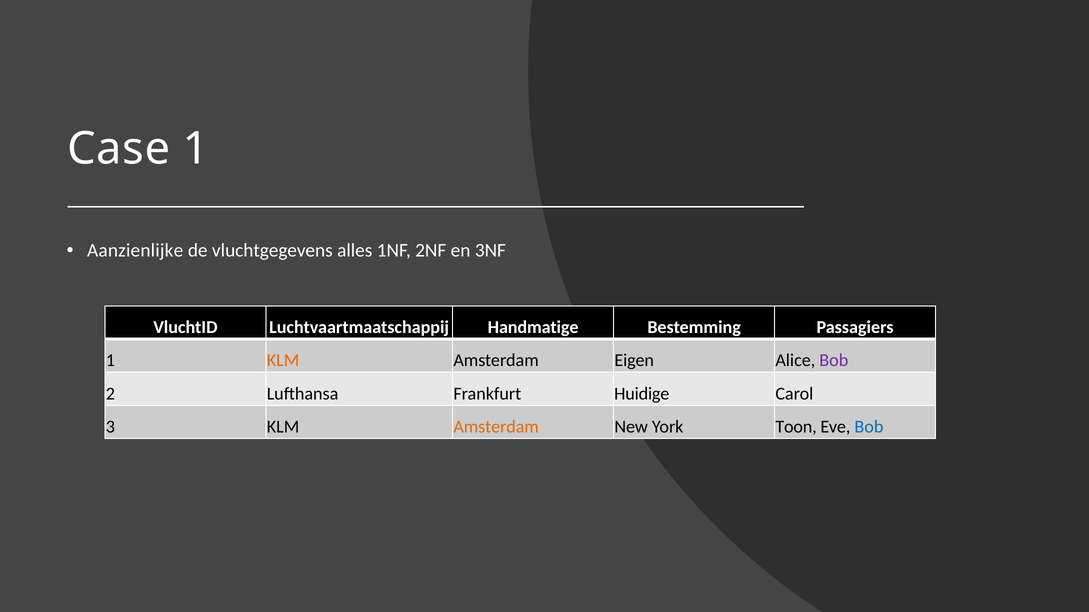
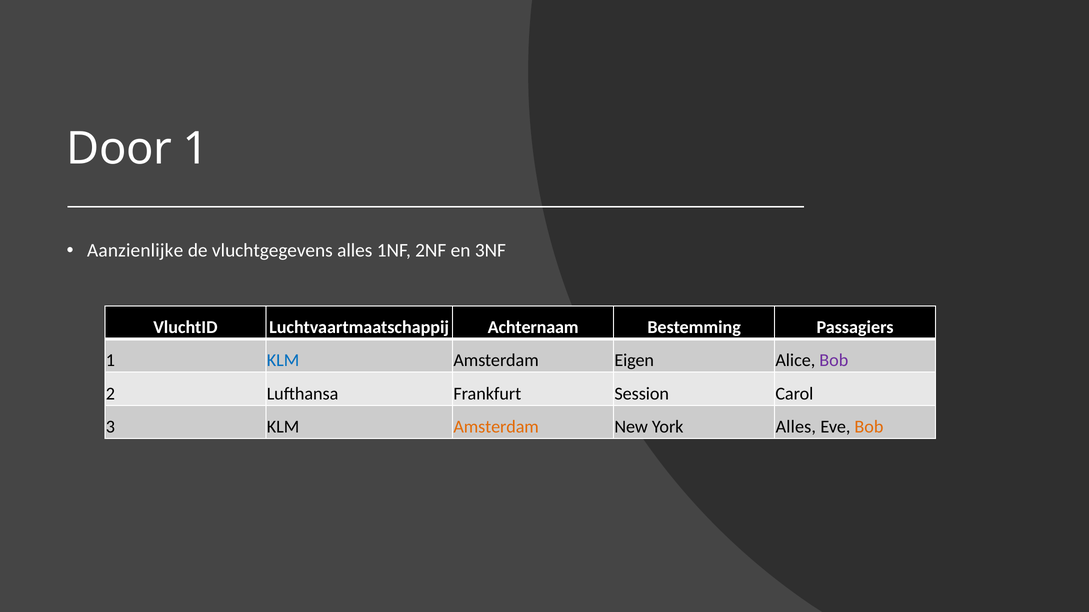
Case: Case -> Door
Handmatige: Handmatige -> Achternaam
KLM at (283, 361) colour: orange -> blue
Huidige: Huidige -> Session
York Toon: Toon -> Alles
Bob at (869, 427) colour: blue -> orange
